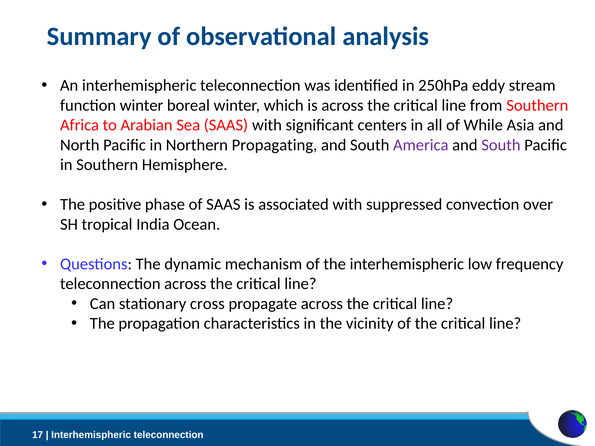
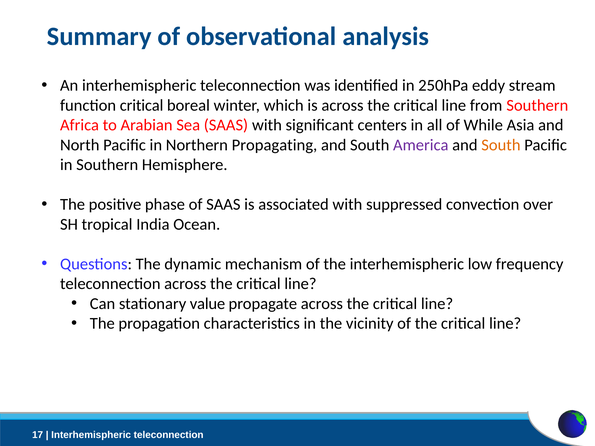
function winter: winter -> critical
South at (501, 145) colour: purple -> orange
cross: cross -> value
